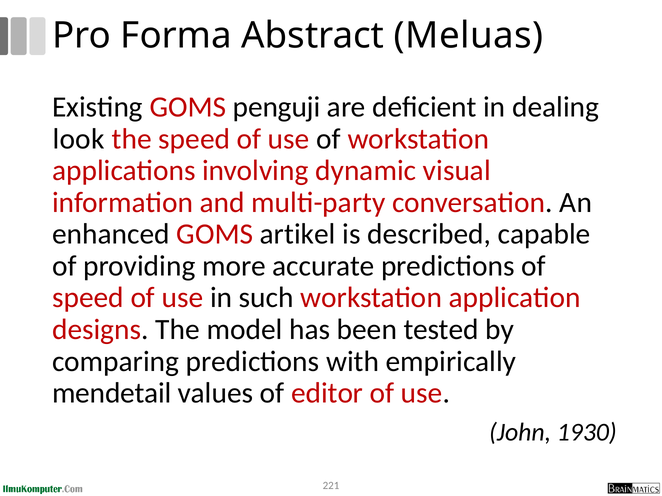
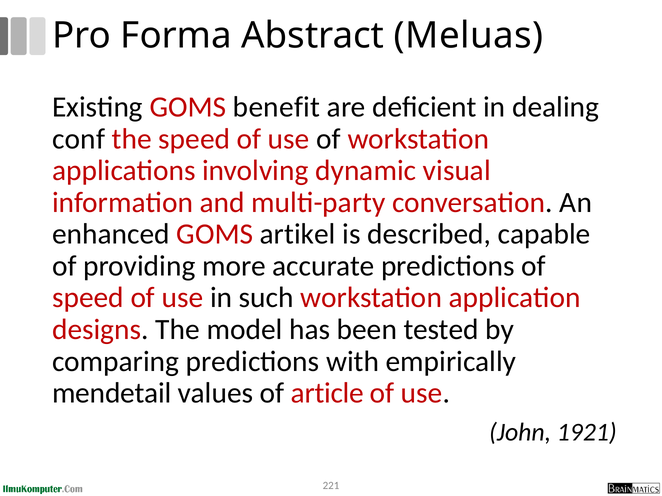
penguji: penguji -> benefit
look: look -> conf
editor: editor -> article
1930: 1930 -> 1921
